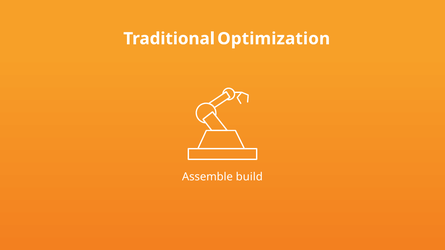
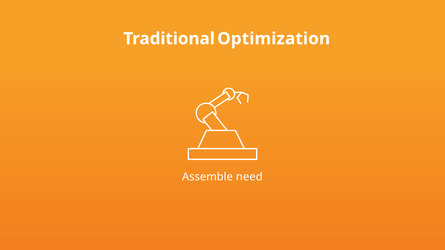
build: build -> need
